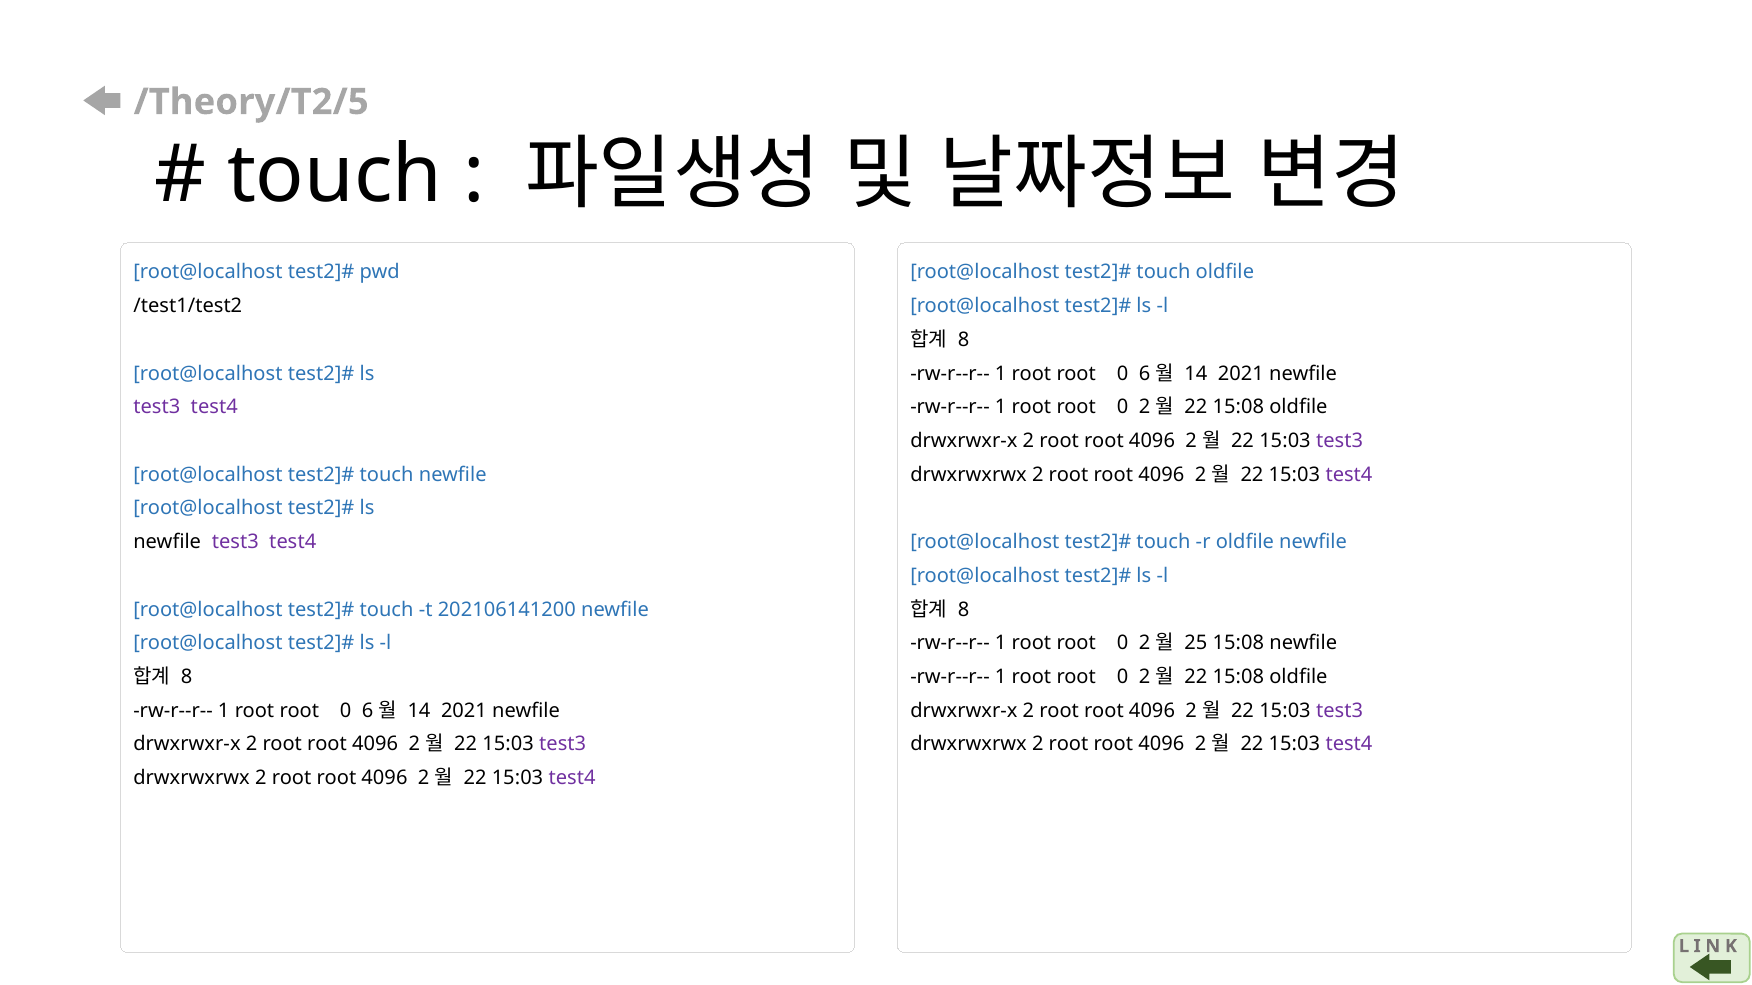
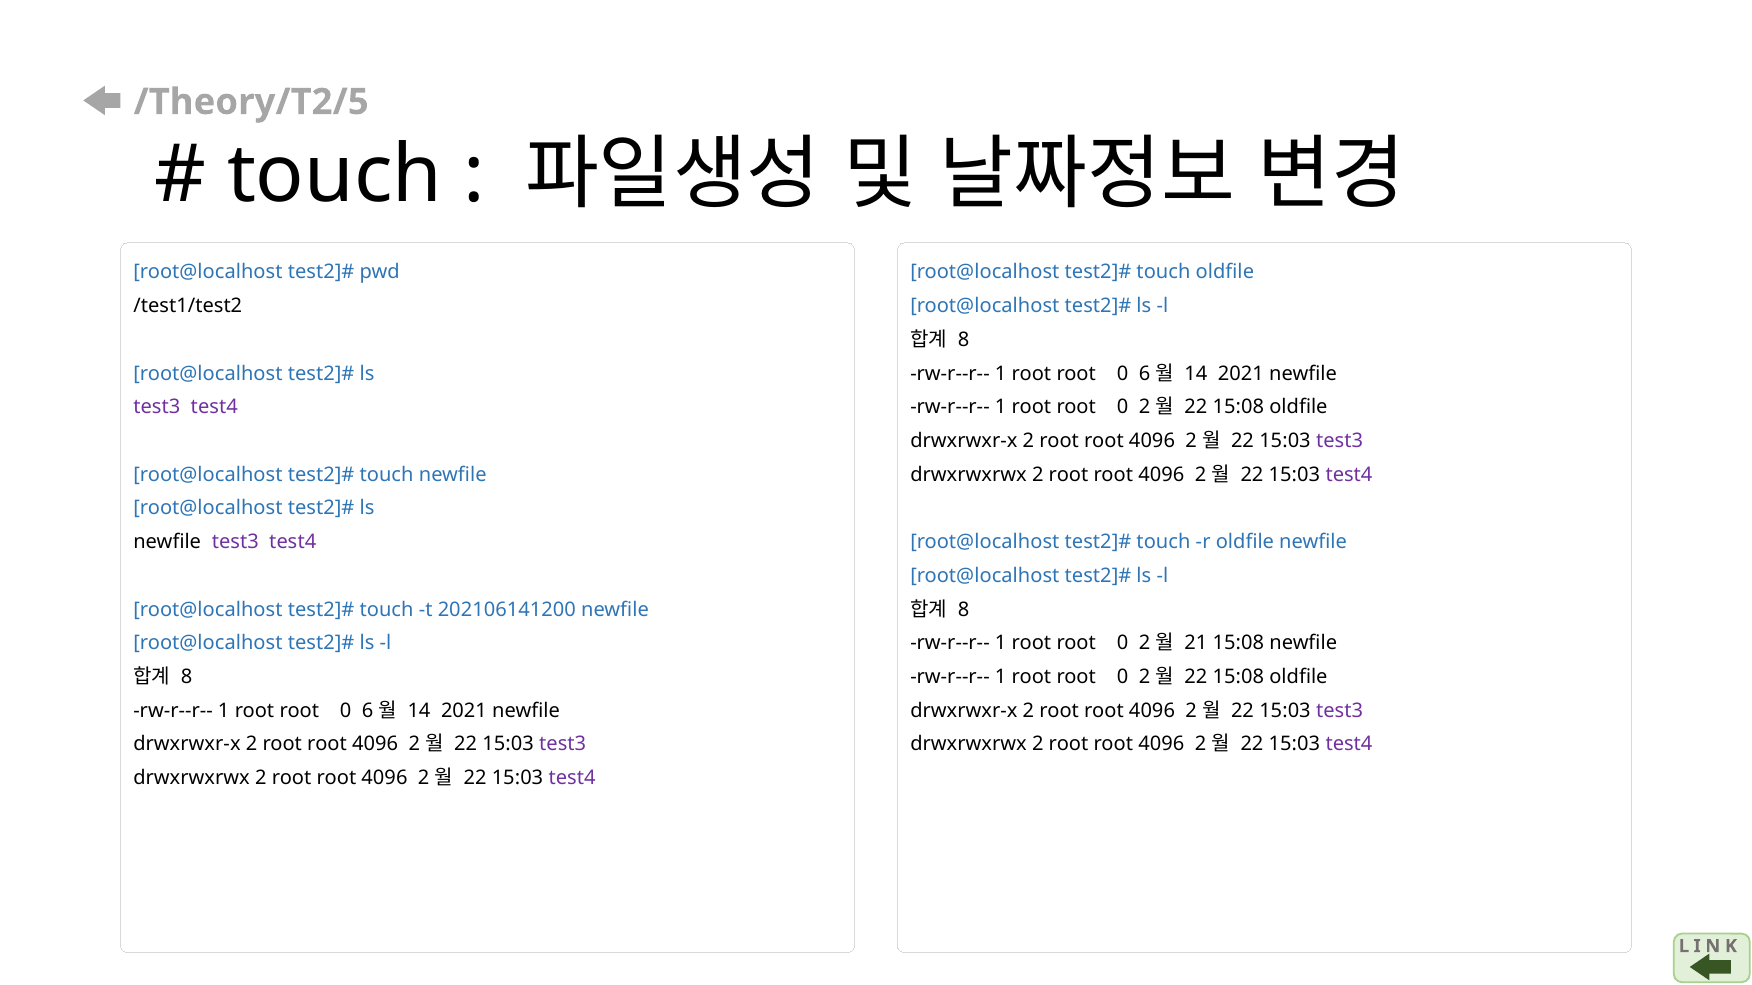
25: 25 -> 21
